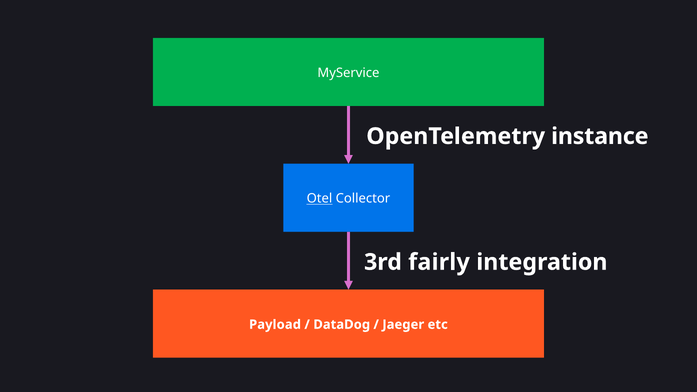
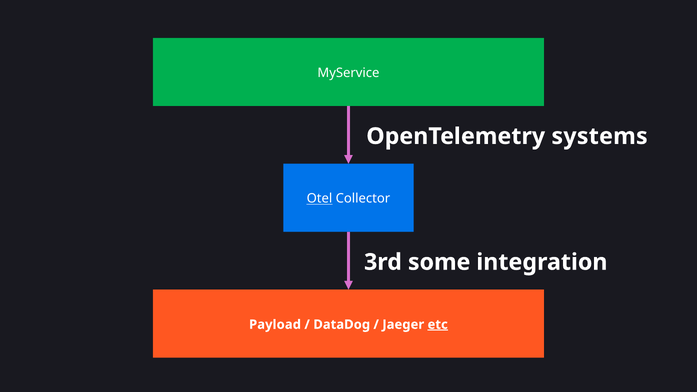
instance: instance -> systems
fairly: fairly -> some
etc underline: none -> present
